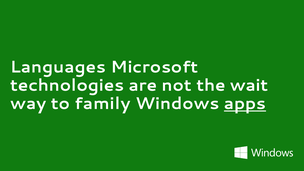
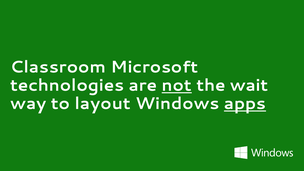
Languages: Languages -> Classroom
not underline: none -> present
family: family -> layout
